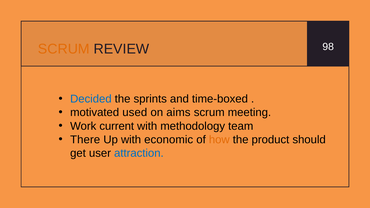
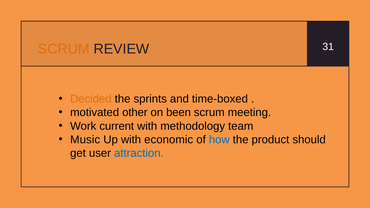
98: 98 -> 31
Decided colour: blue -> orange
used: used -> other
aims: aims -> been
There: There -> Music
how colour: orange -> blue
